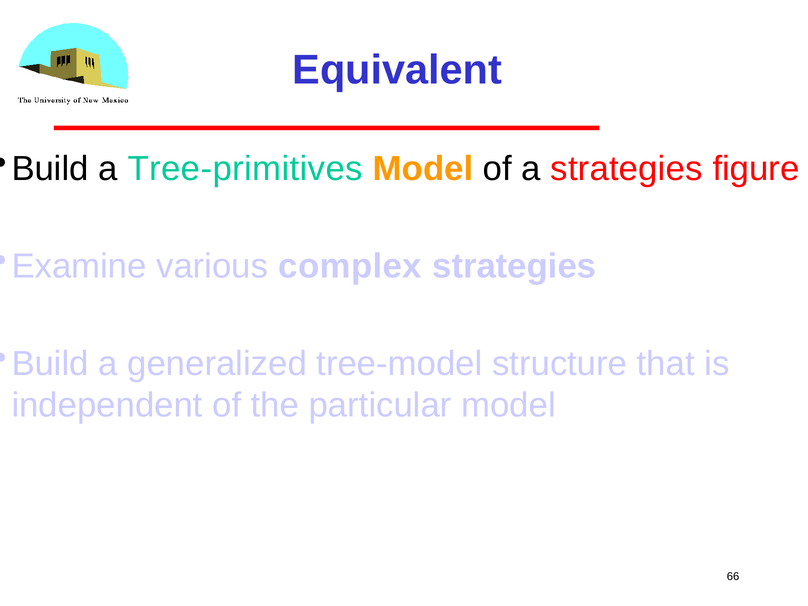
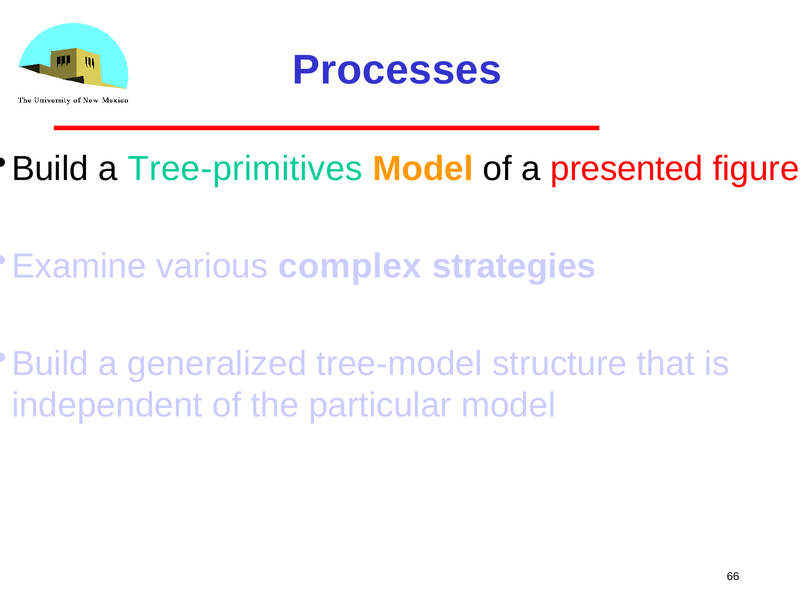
Equivalent: Equivalent -> Processes
a strategies: strategies -> presented
